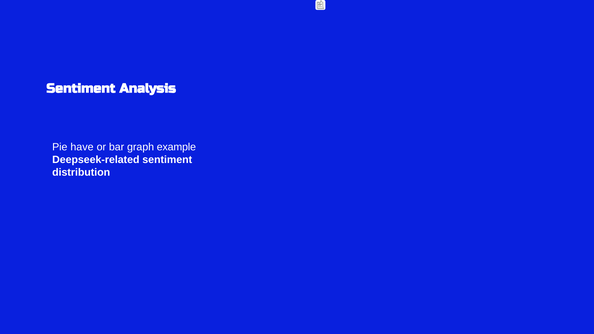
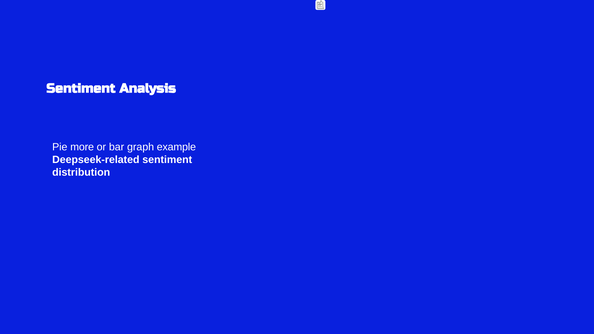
have: have -> more
